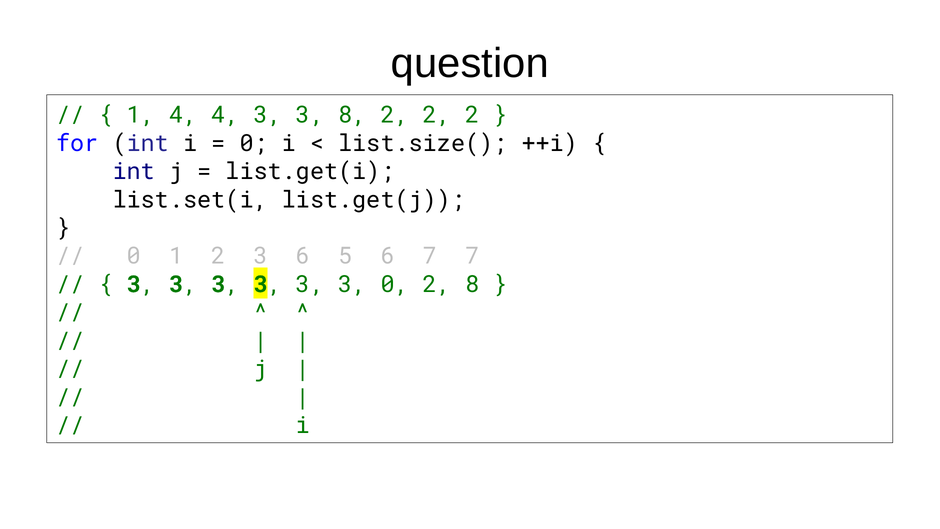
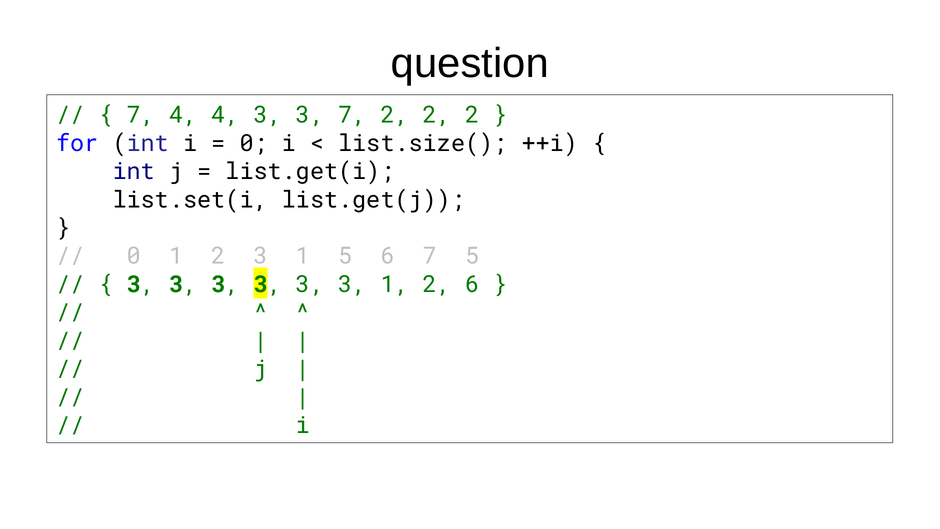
1 at (141, 115): 1 -> 7
3 8: 8 -> 7
6 at (303, 256): 6 -> 1
7 7: 7 -> 5
3 3 0: 0 -> 1
2 8: 8 -> 6
